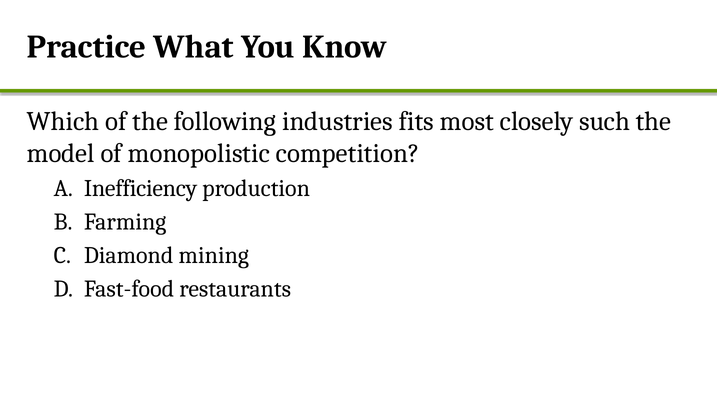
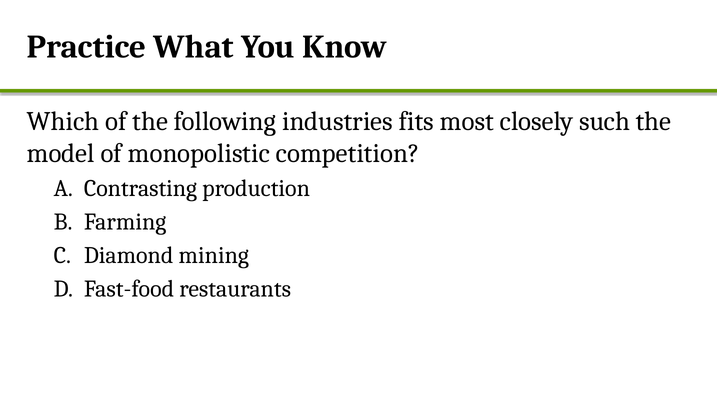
Inefficiency: Inefficiency -> Contrasting
